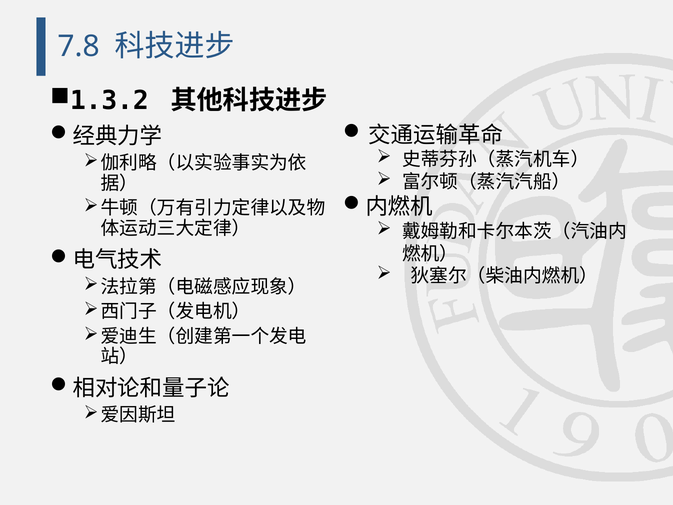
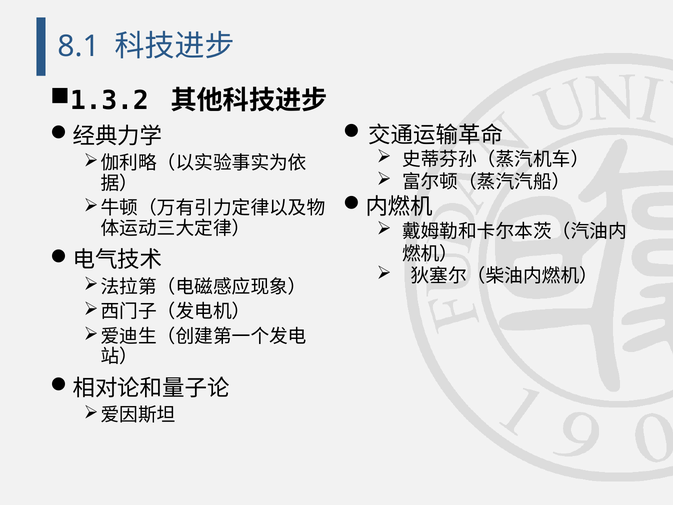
7.8: 7.8 -> 8.1
